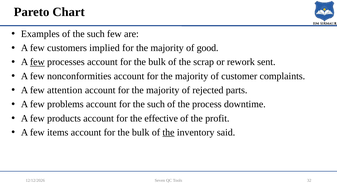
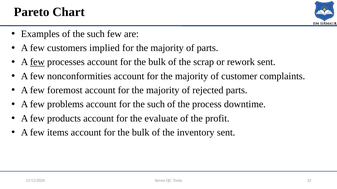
of good: good -> parts
attention: attention -> foremost
effective: effective -> evaluate
the at (168, 133) underline: present -> none
inventory said: said -> sent
